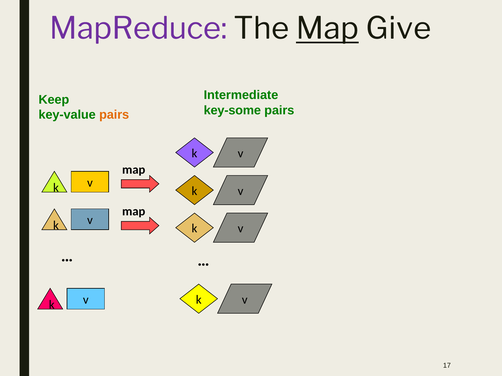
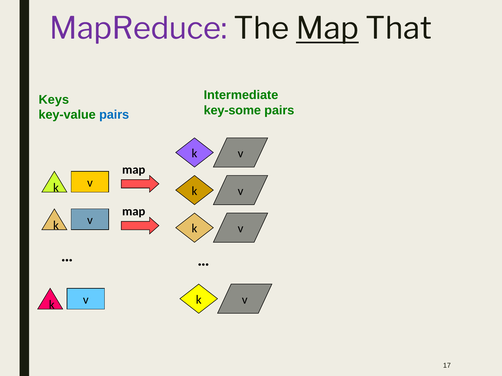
Give: Give -> That
Keep: Keep -> Keys
pairs at (114, 115) colour: orange -> blue
